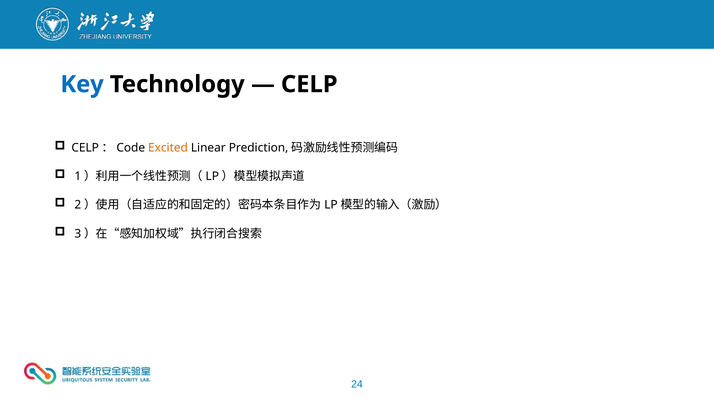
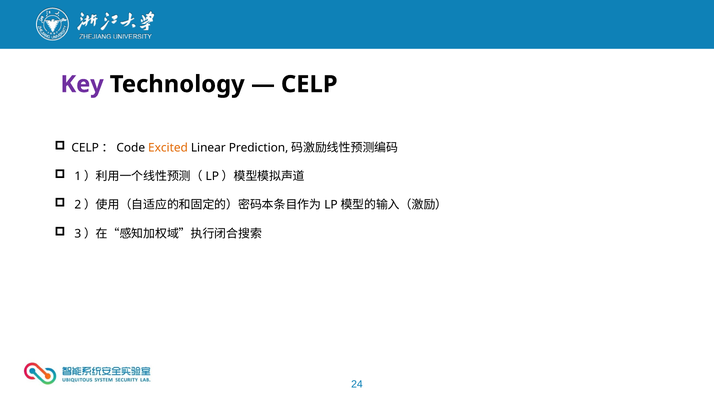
Key colour: blue -> purple
